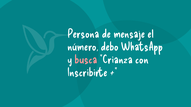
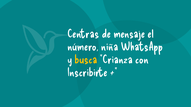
Persona: Persona -> Centras
debo: debo -> niña
busca colour: pink -> yellow
